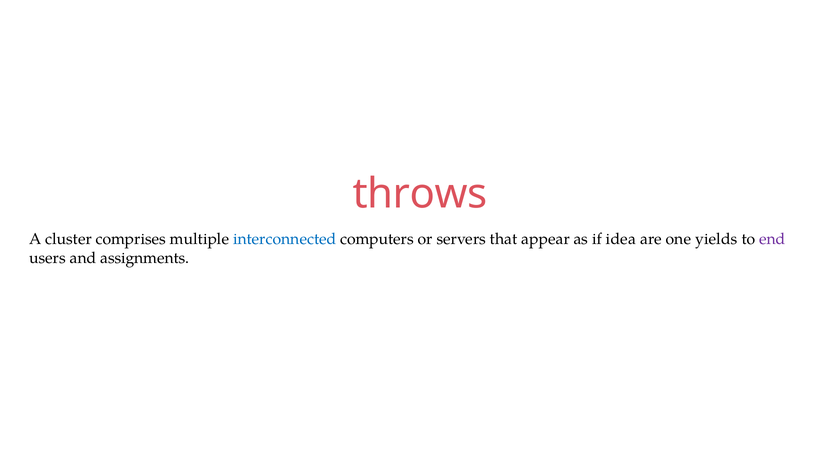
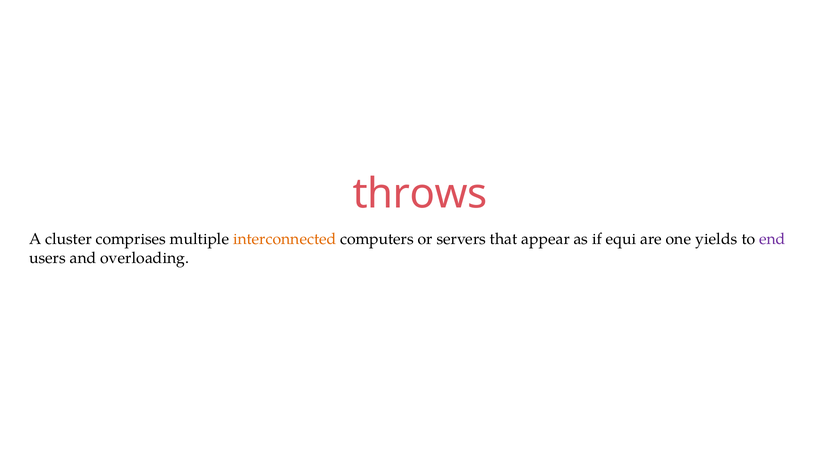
interconnected colour: blue -> orange
idea: idea -> equi
assignments: assignments -> overloading
